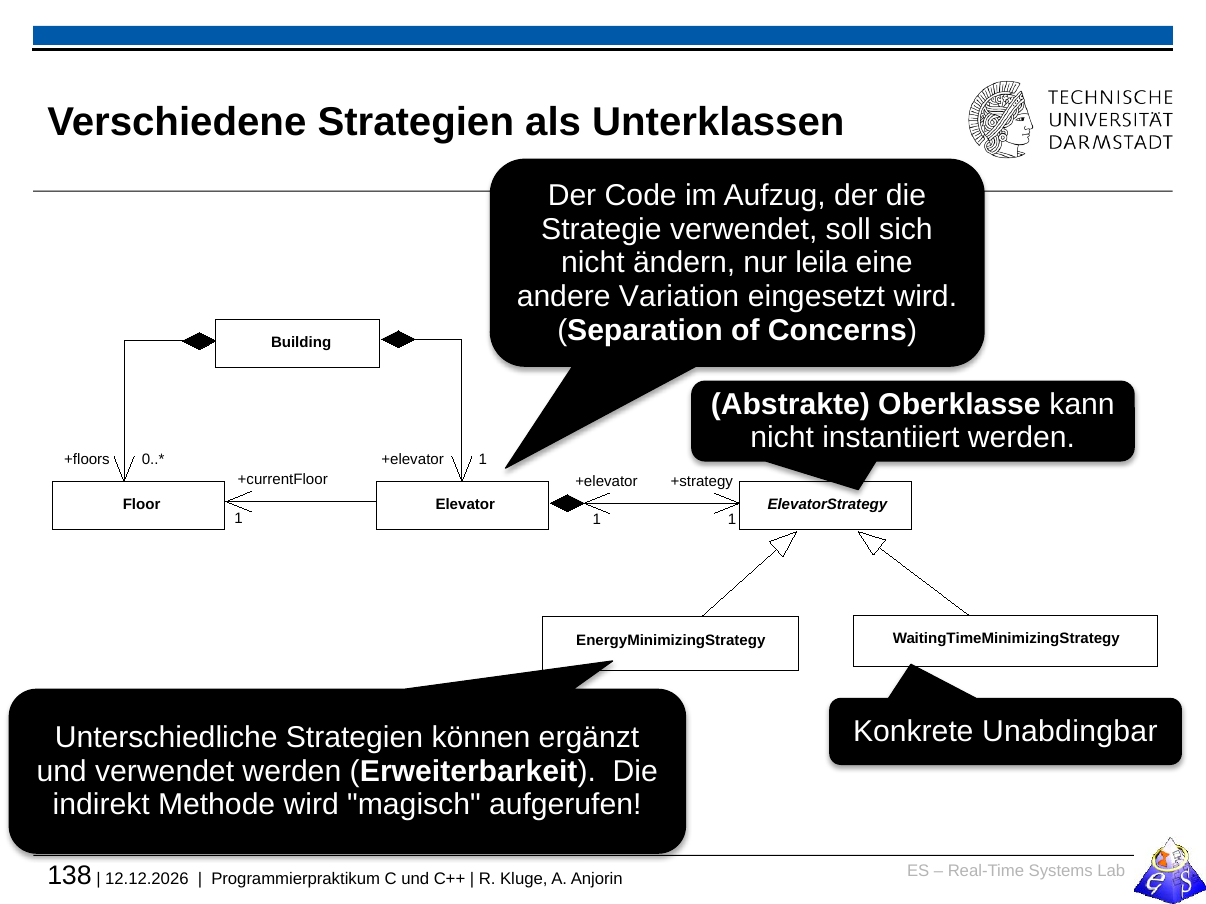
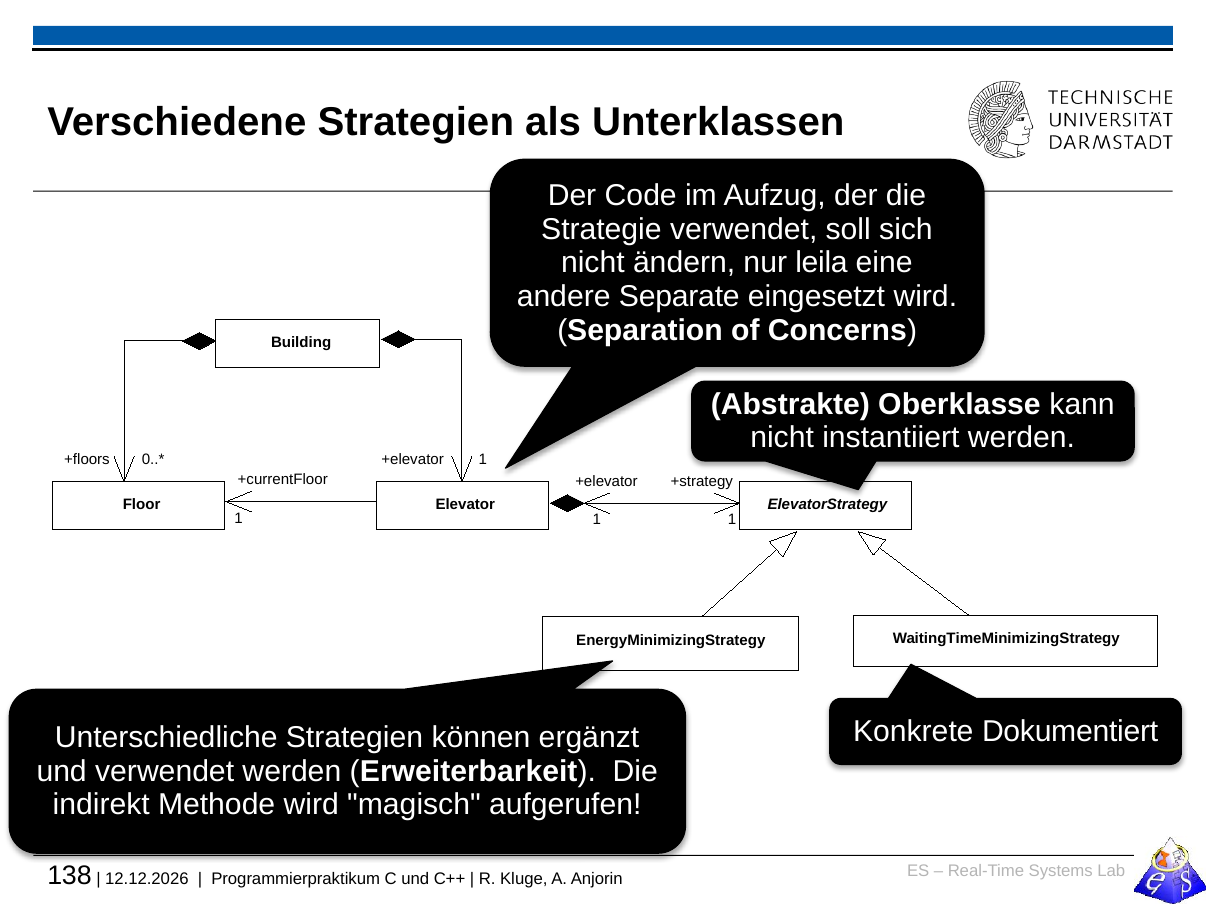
Variation: Variation -> Separate
Unabdingbar: Unabdingbar -> Dokumentiert
